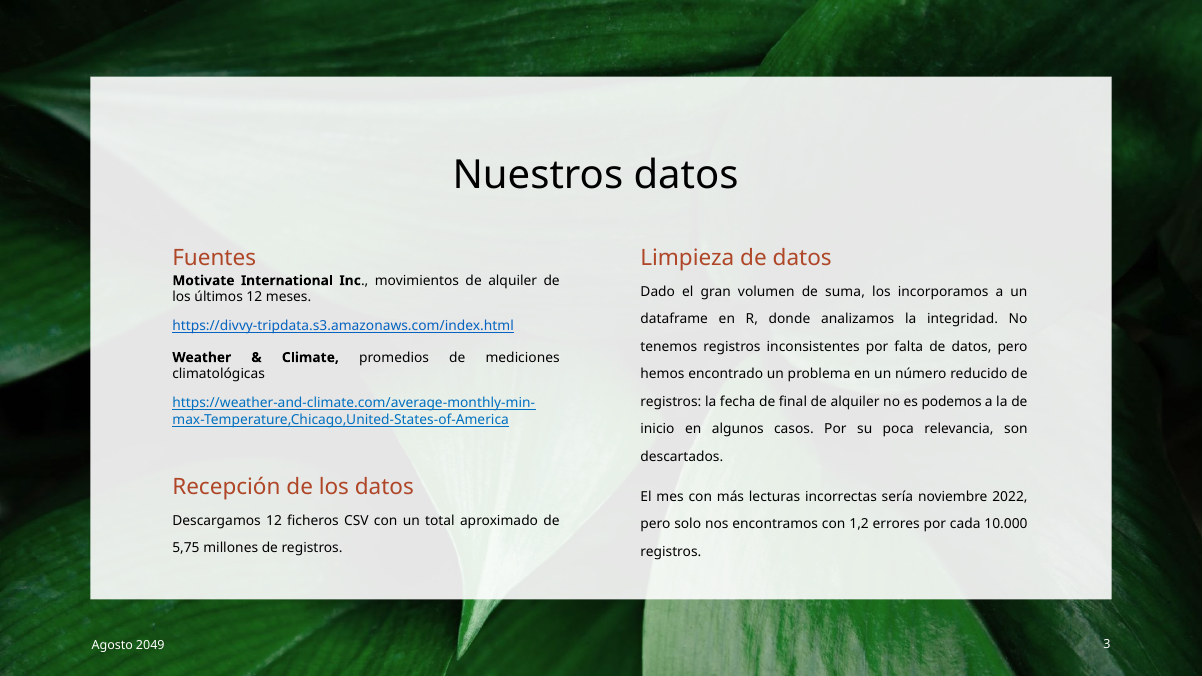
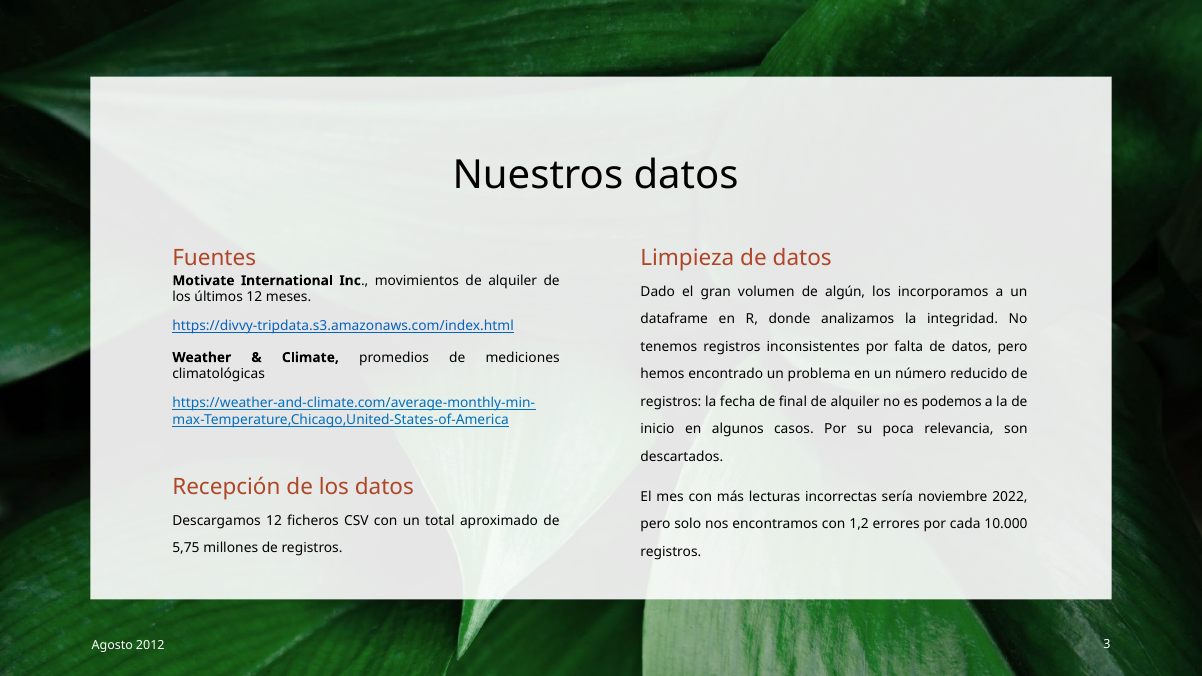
suma: suma -> algún
2049: 2049 -> 2012
